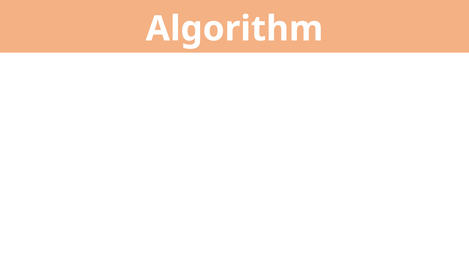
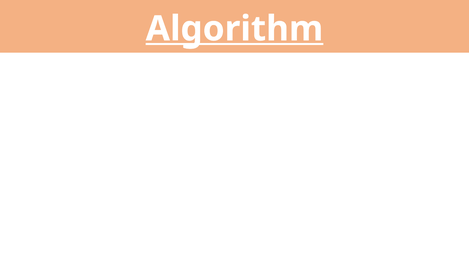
Algorithm underline: none -> present
